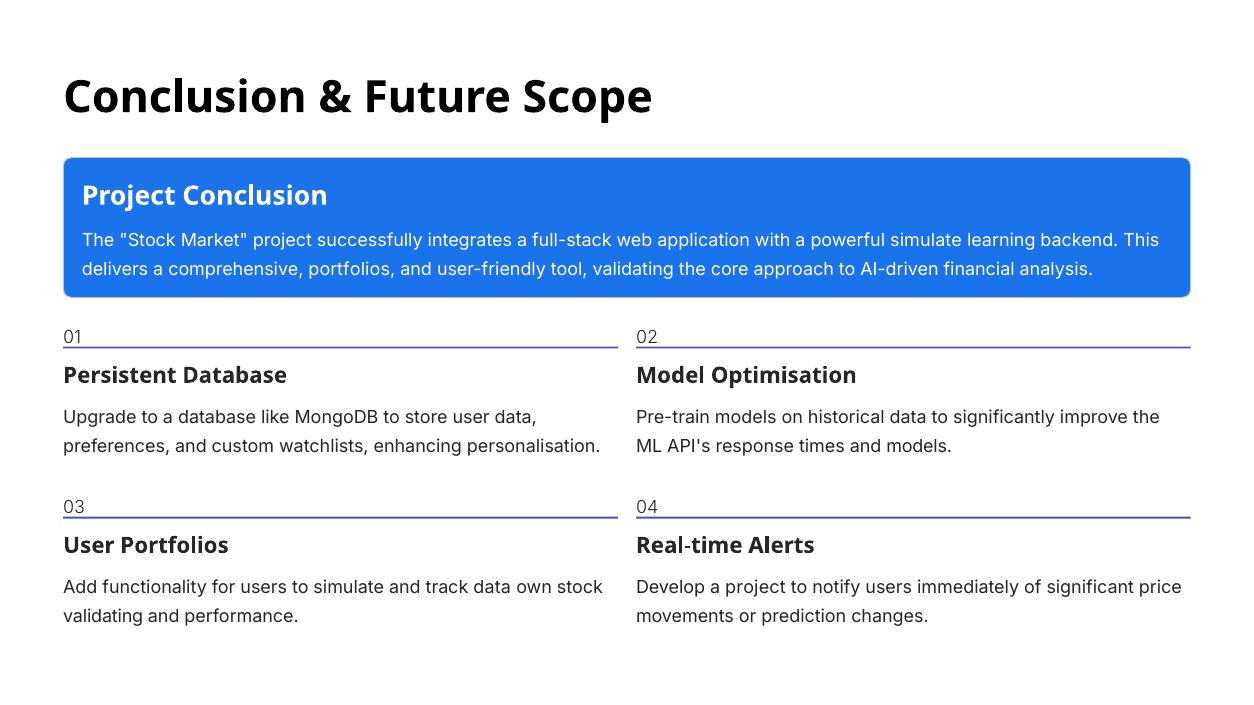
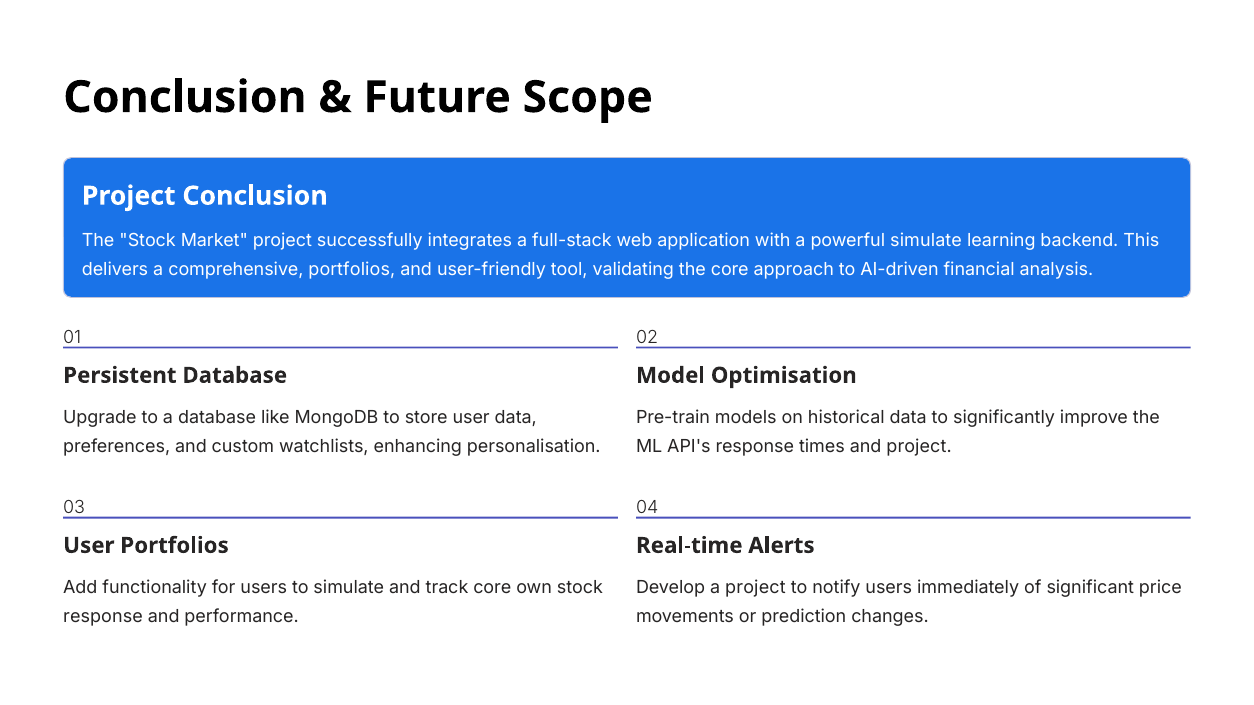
and models: models -> project
track data: data -> core
validating at (103, 617): validating -> response
